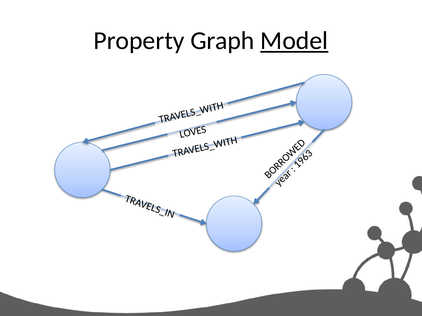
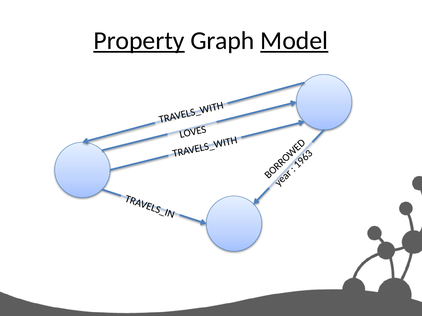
Property underline: none -> present
